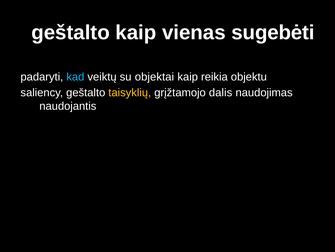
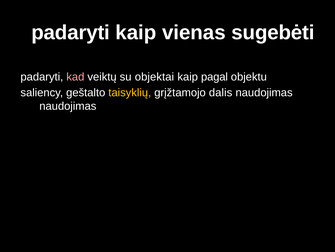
geštalto at (71, 32): geštalto -> padaryti
kad colour: light blue -> pink
reikia: reikia -> pagal
naudojantis at (68, 106): naudojantis -> naudojimas
